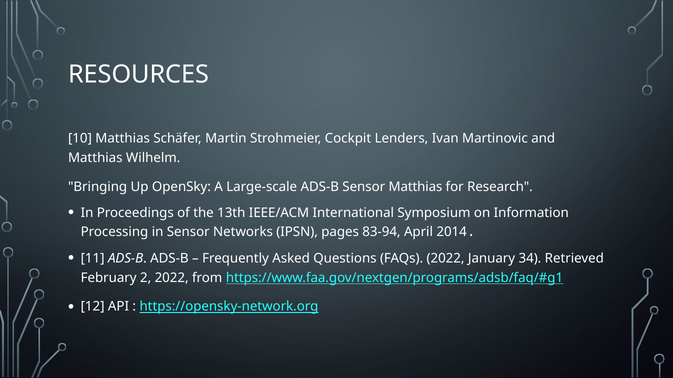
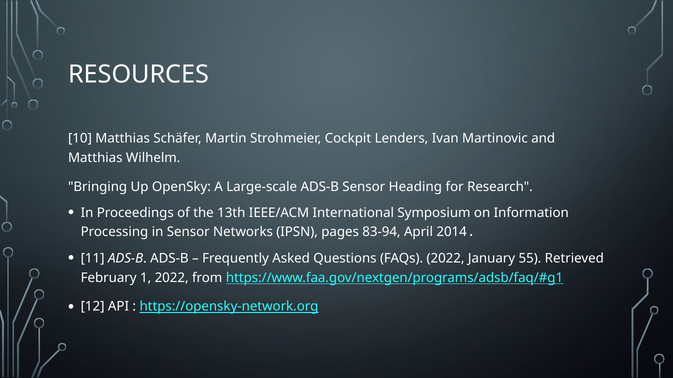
Sensor Matthias: Matthias -> Heading
34: 34 -> 55
2: 2 -> 1
